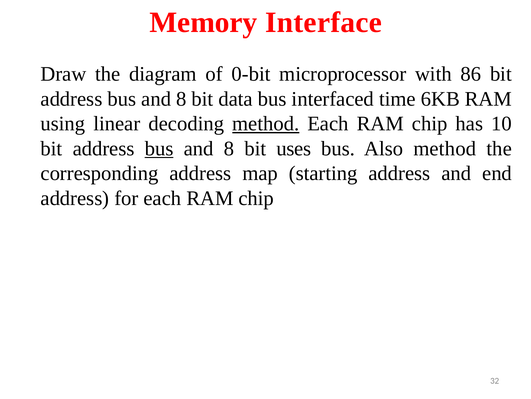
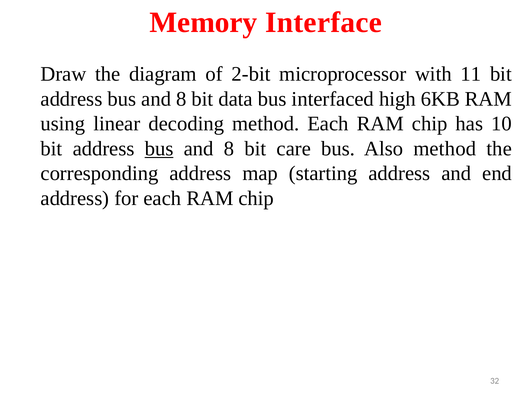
0-bit: 0-bit -> 2-bit
86: 86 -> 11
time: time -> high
method at (266, 124) underline: present -> none
uses: uses -> care
